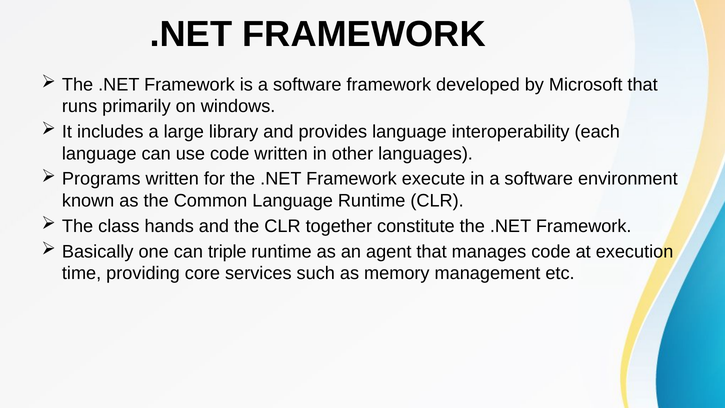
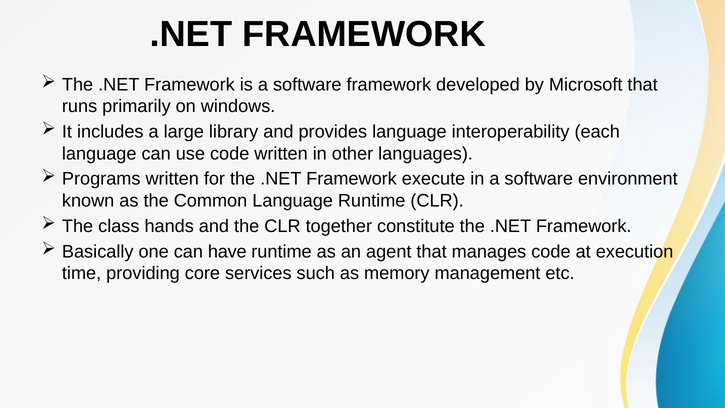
triple: triple -> have
